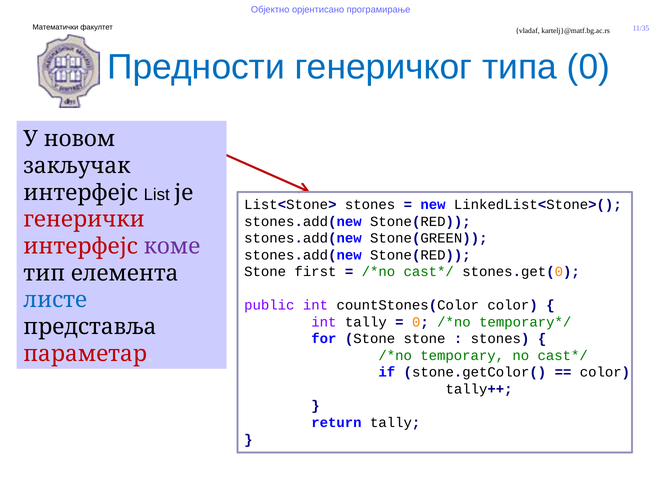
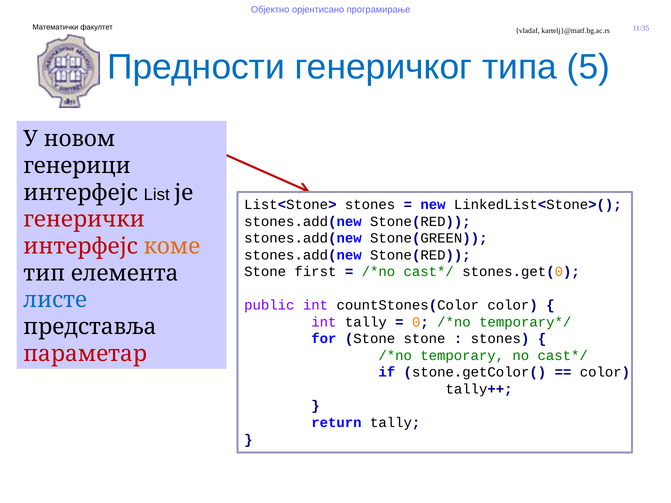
типа 0: 0 -> 5
закључак: закључак -> генерици
коме colour: purple -> orange
